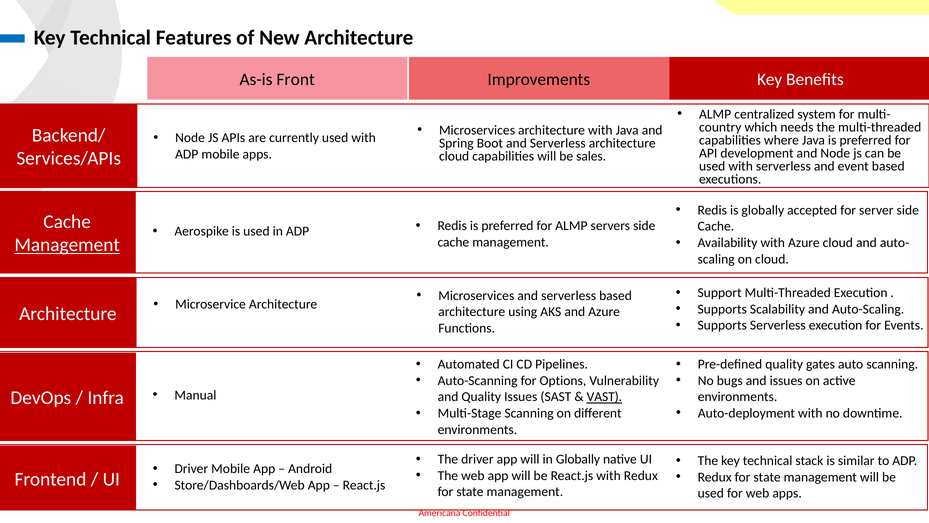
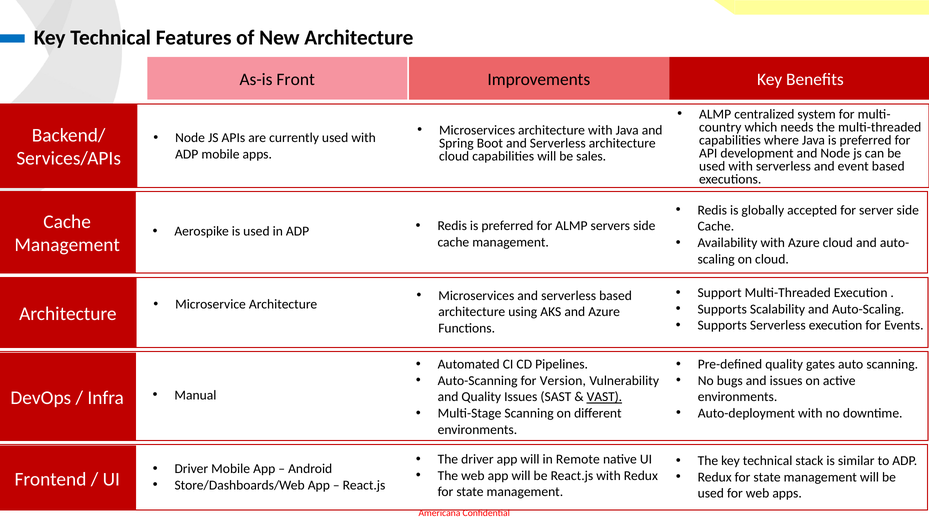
Management at (67, 245) underline: present -> none
Options: Options -> Version
in Globally: Globally -> Remote
